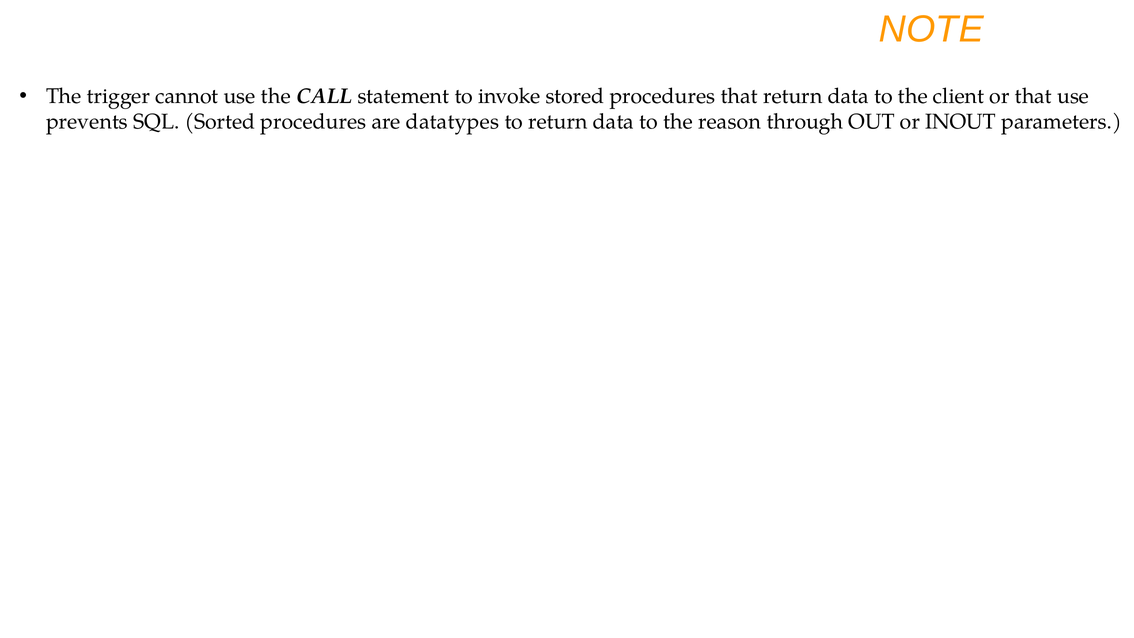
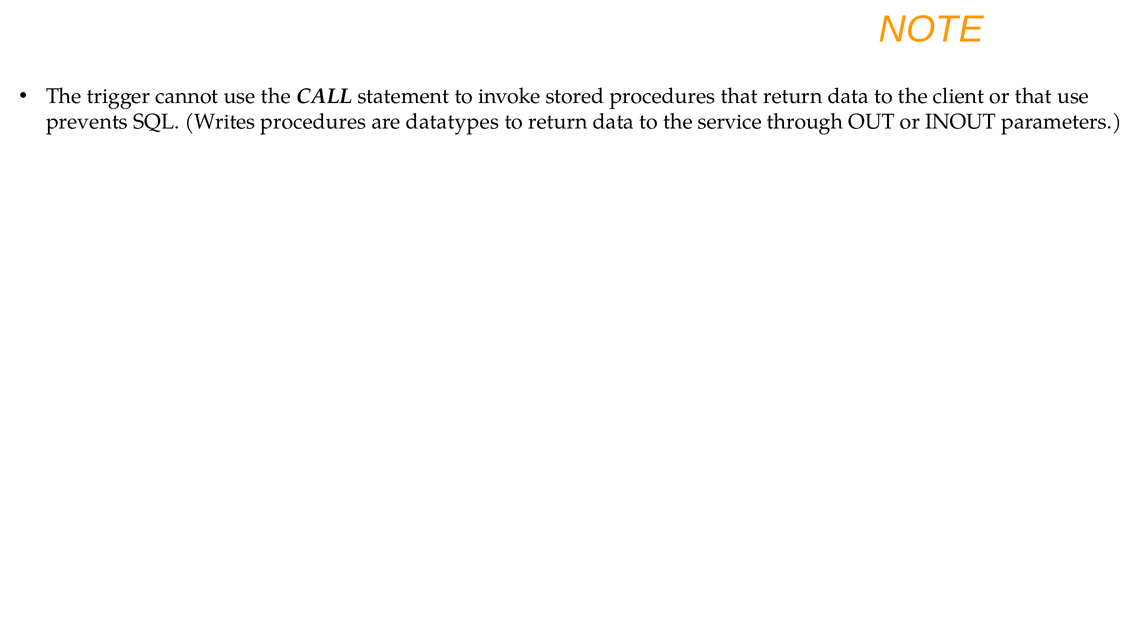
Sorted: Sorted -> Writes
reason: reason -> service
